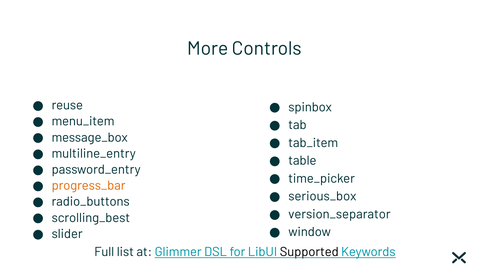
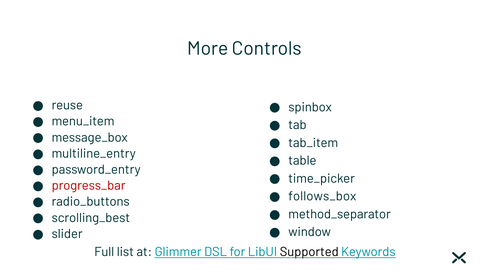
progress_bar colour: orange -> red
serious_box: serious_box -> follows_box
version_separator: version_separator -> method_separator
